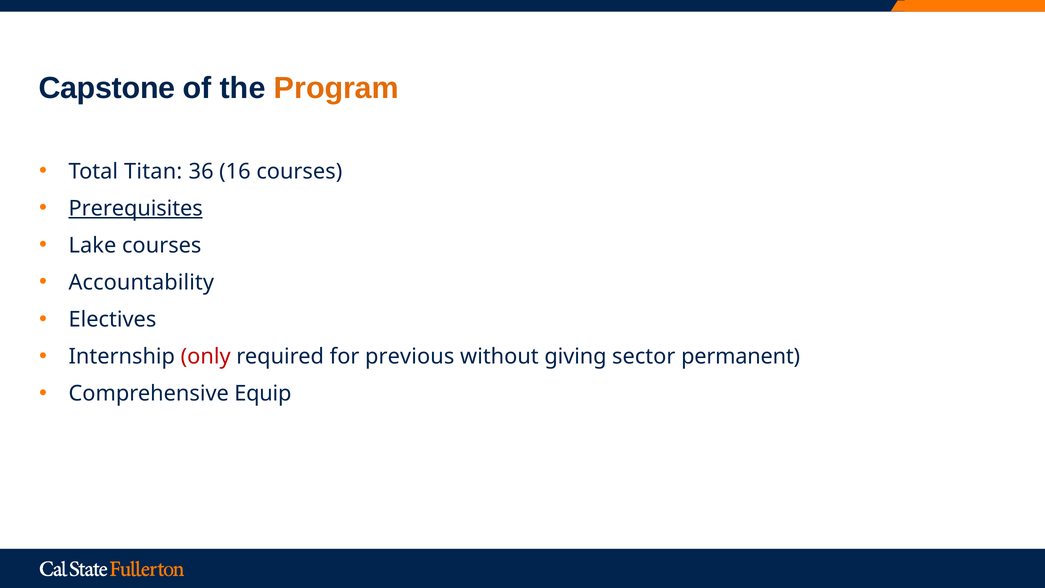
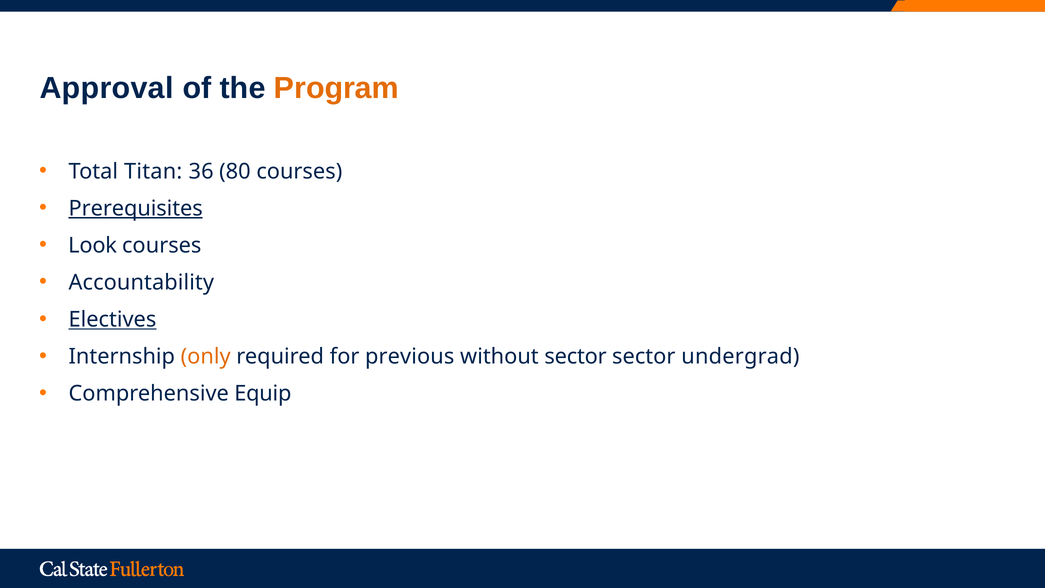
Capstone: Capstone -> Approval
16: 16 -> 80
Lake: Lake -> Look
Electives underline: none -> present
only colour: red -> orange
without giving: giving -> sector
permanent: permanent -> undergrad
